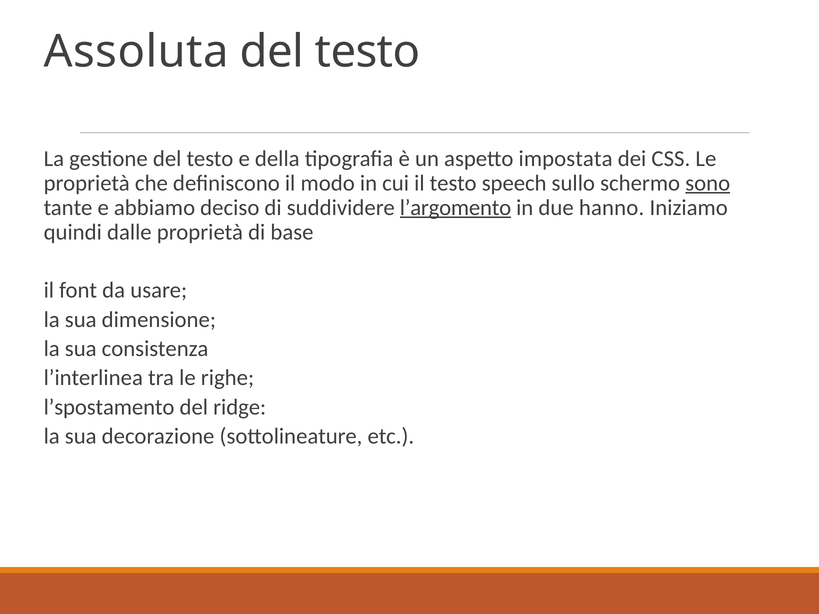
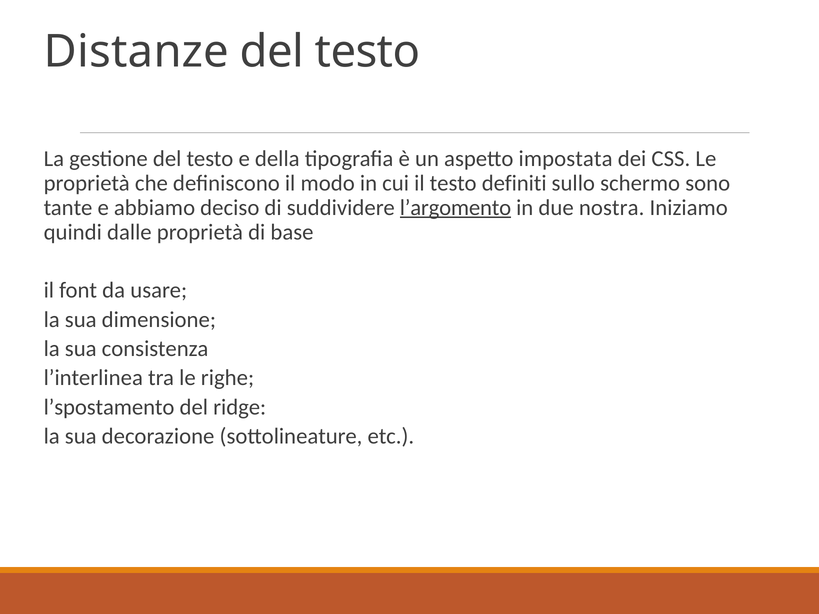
Assoluta: Assoluta -> Distanze
speech: speech -> definiti
sono underline: present -> none
hanno: hanno -> nostra
